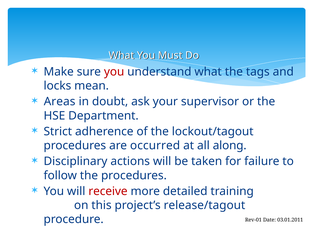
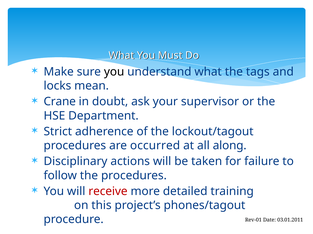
you at (114, 72) colour: red -> black
Areas: Areas -> Crane
release/tagout: release/tagout -> phones/tagout
